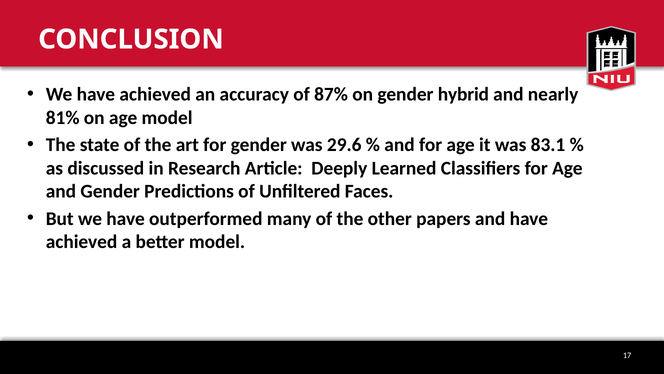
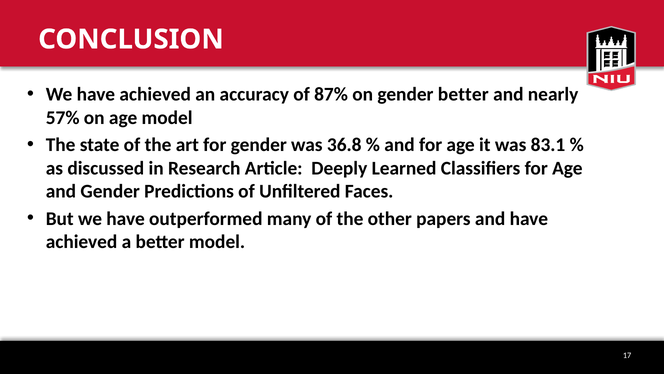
gender hybrid: hybrid -> better
81%: 81% -> 57%
29.6: 29.6 -> 36.8
